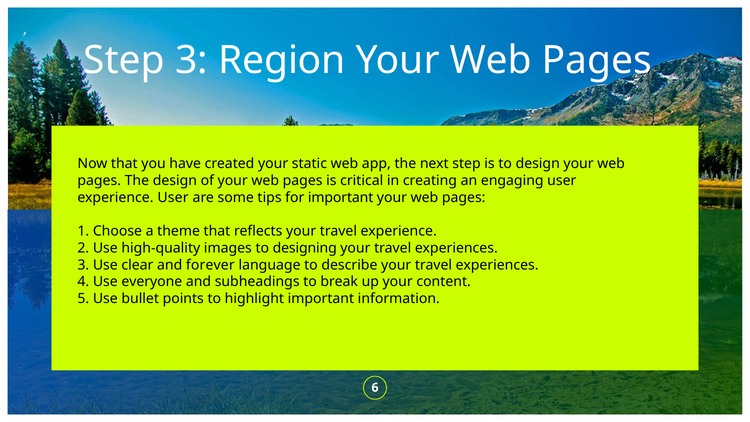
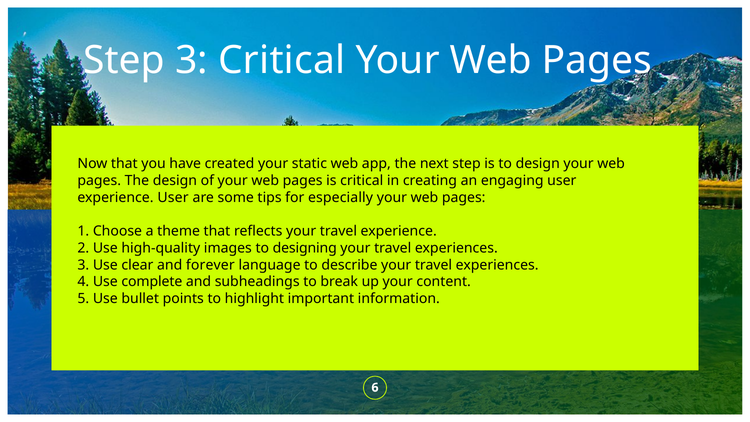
3 Region: Region -> Critical
for important: important -> especially
everyone: everyone -> complete
